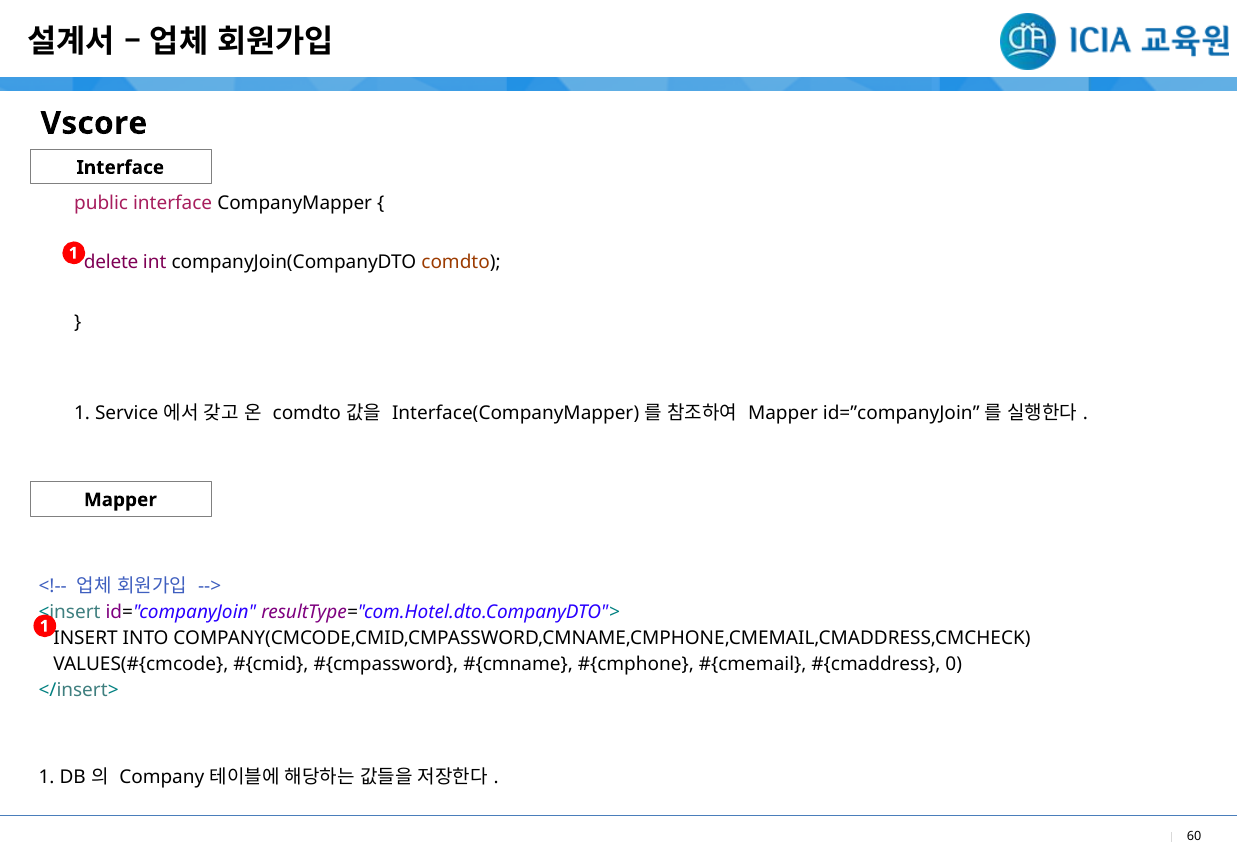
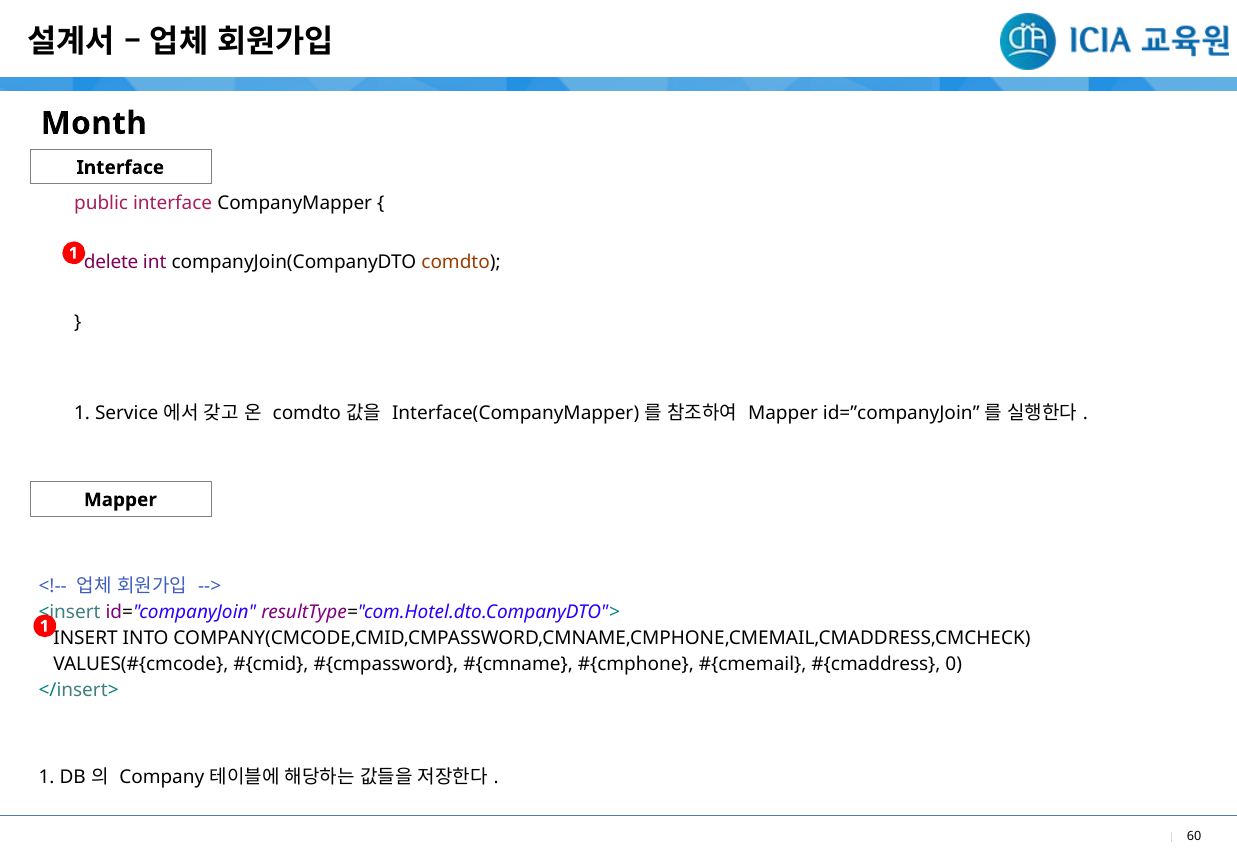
Vscore: Vscore -> Month
